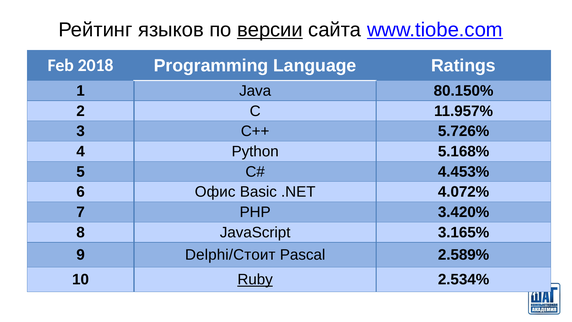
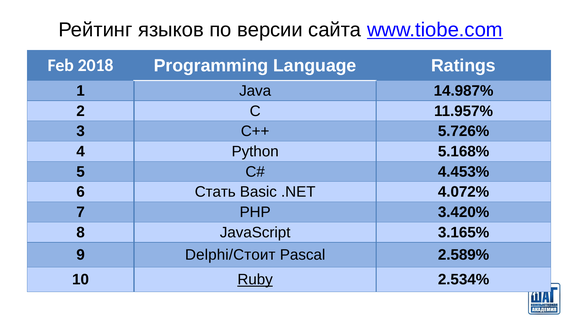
версии underline: present -> none
80.150%: 80.150% -> 14.987%
Офис: Офис -> Стать
